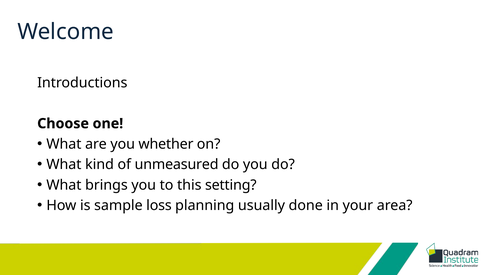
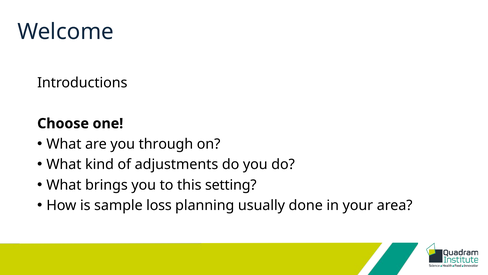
whether: whether -> through
unmeasured: unmeasured -> adjustments
